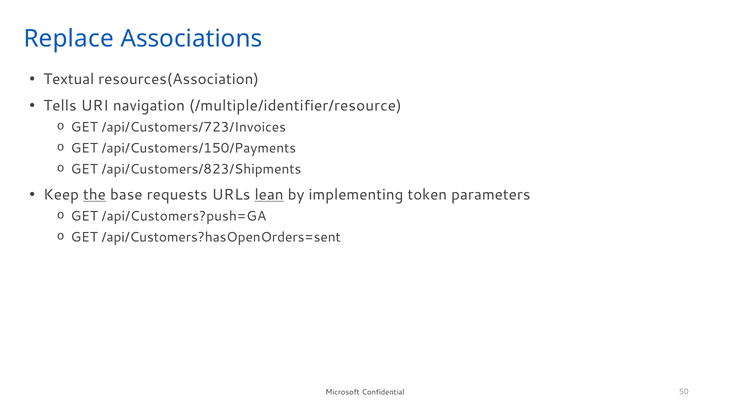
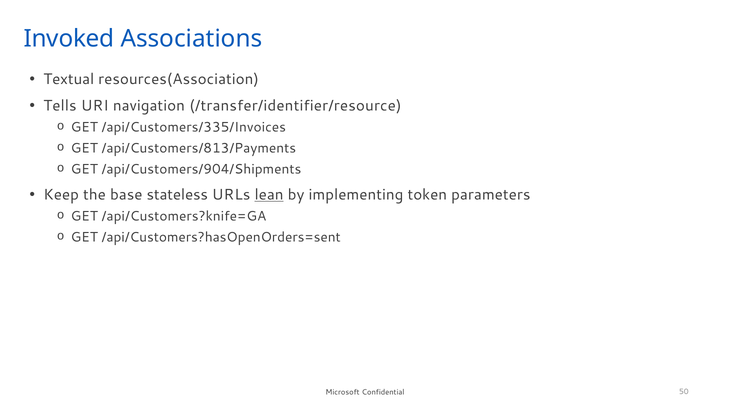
Replace: Replace -> Invoked
/multiple/identifier/resource: /multiple/identifier/resource -> /transfer/identifier/resource
/api/Customers/723/Invoices: /api/Customers/723/Invoices -> /api/Customers/335/Invoices
/api/Customers/150/Payments: /api/Customers/150/Payments -> /api/Customers/813/Payments
/api/Customers/823/Shipments: /api/Customers/823/Shipments -> /api/Customers/904/Shipments
the underline: present -> none
requests: requests -> stateless
/api/Customers?push=GA: /api/Customers?push=GA -> /api/Customers?knife=GA
